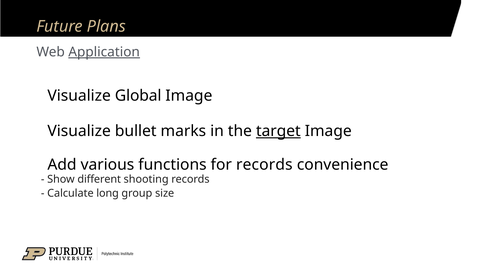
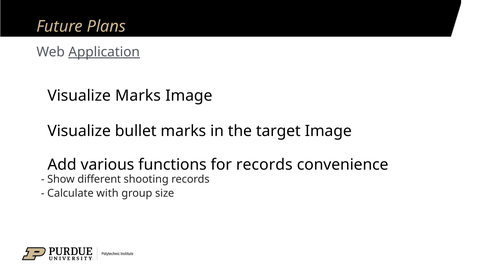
Visualize Global: Global -> Marks
target underline: present -> none
long: long -> with
